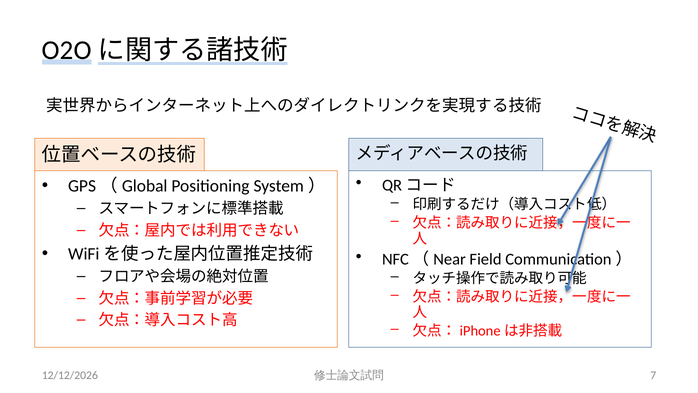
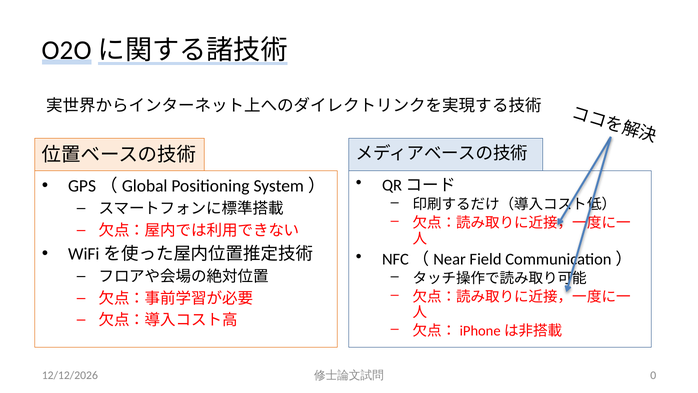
7: 7 -> 0
